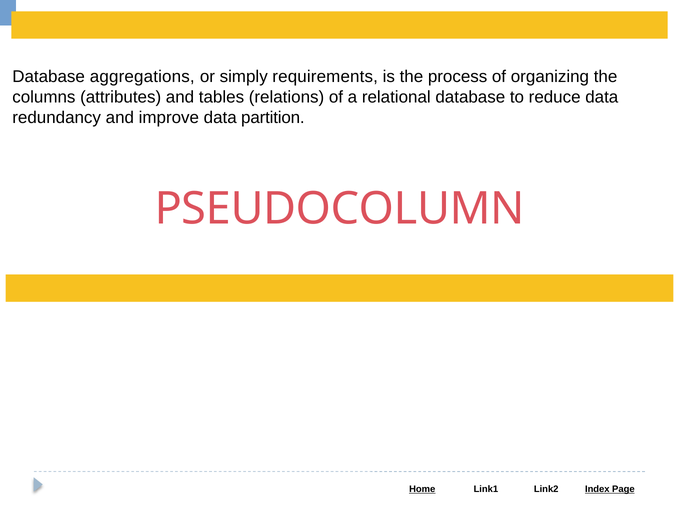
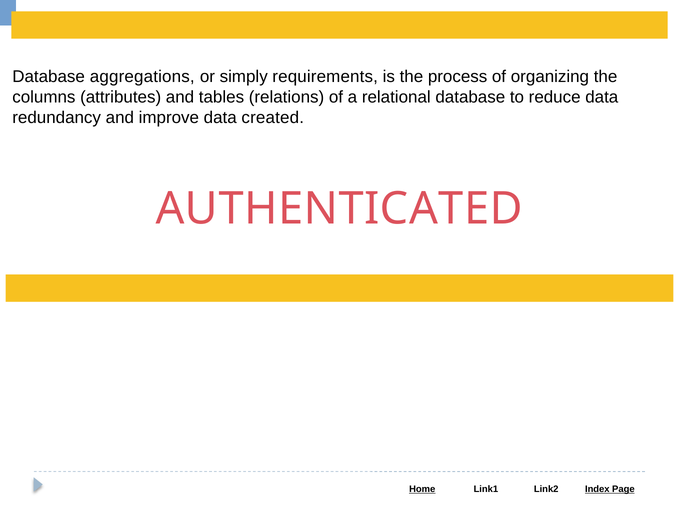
partition: partition -> created
PSEUDOCOLUMN: PSEUDOCOLUMN -> AUTHENTICATED
